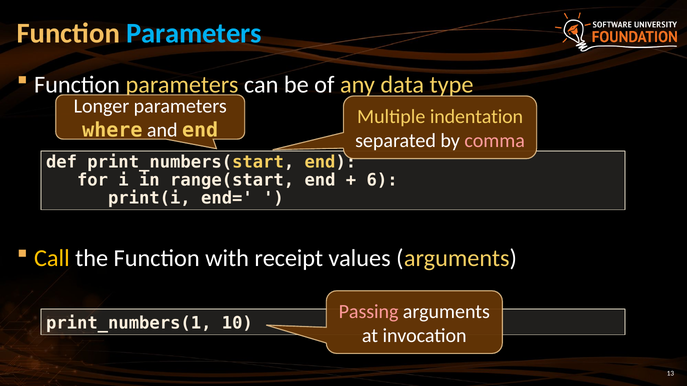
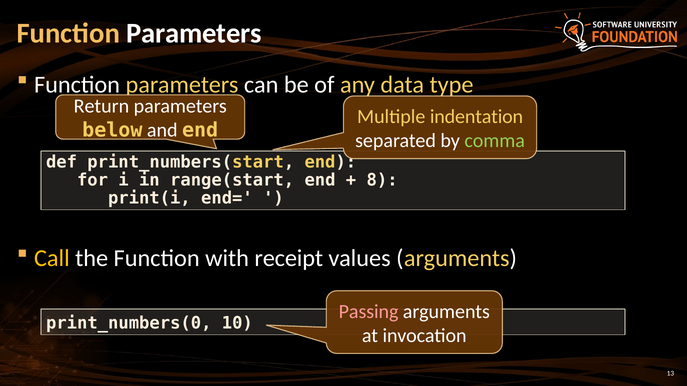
Parameters at (194, 33) colour: light blue -> white
Longer: Longer -> Return
where: where -> below
comma colour: pink -> light green
6: 6 -> 8
print_numbers(1: print_numbers(1 -> print_numbers(0
